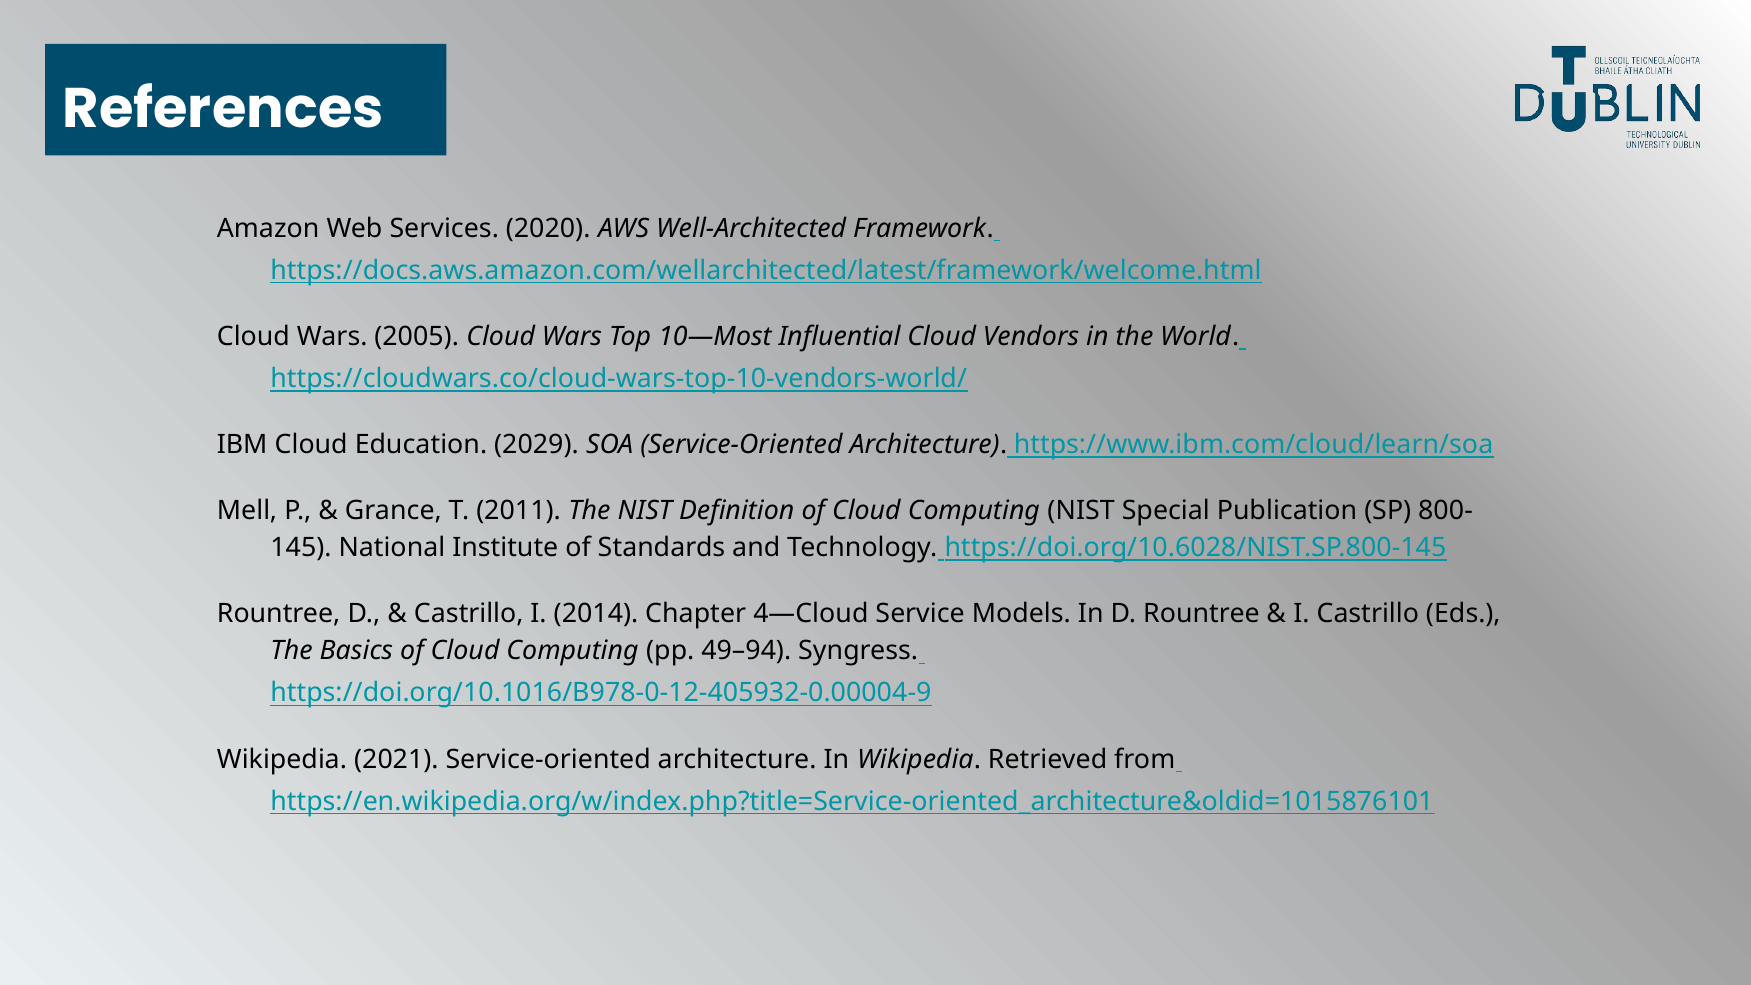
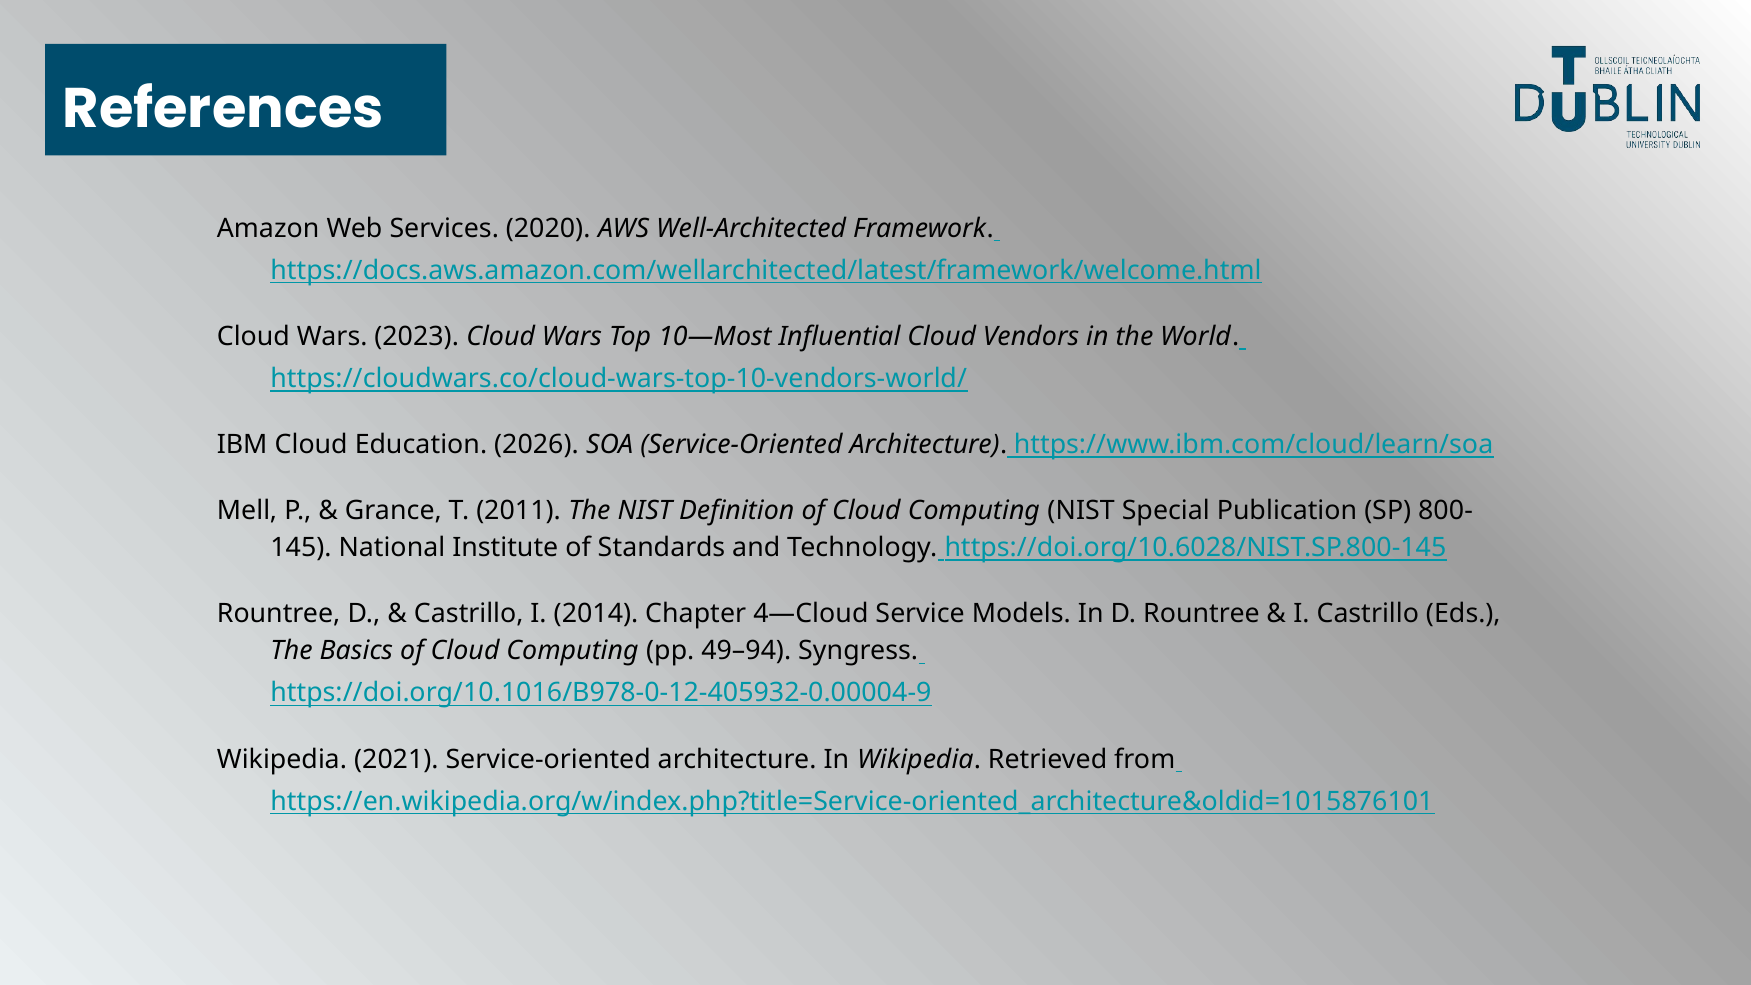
2005: 2005 -> 2023
2029: 2029 -> 2026
